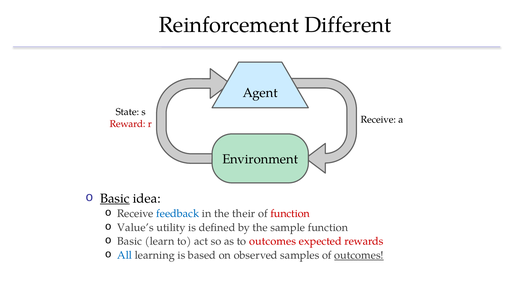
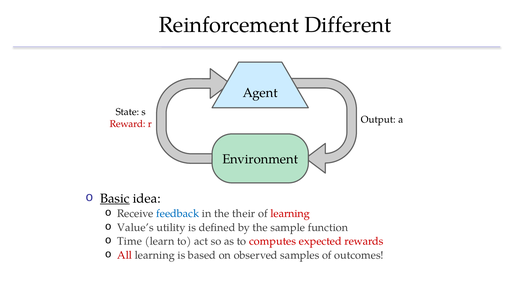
Receive at (378, 119): Receive -> Output
of function: function -> learning
Basic at (130, 241): Basic -> Time
to outcomes: outcomes -> computes
All colour: blue -> red
outcomes at (359, 255) underline: present -> none
